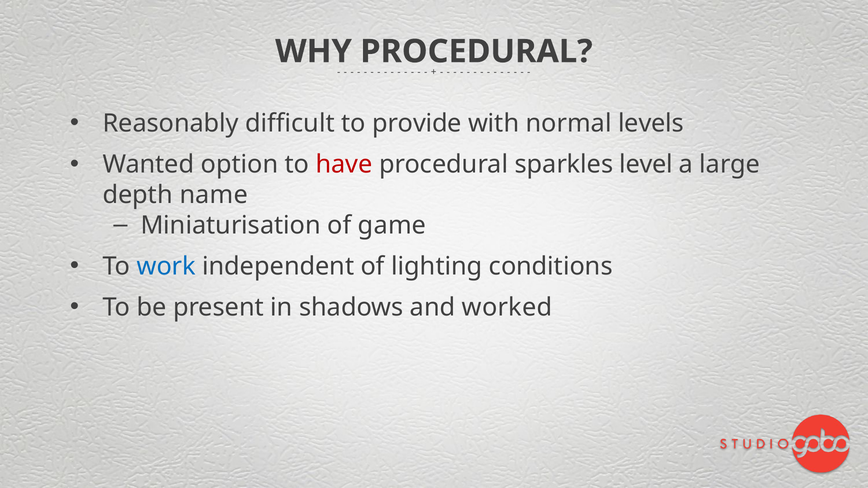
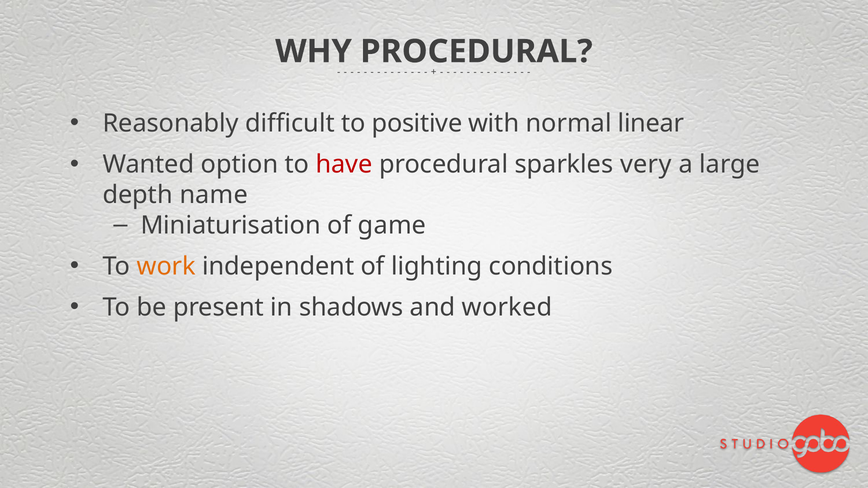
provide: provide -> positive
levels: levels -> linear
level: level -> very
work colour: blue -> orange
